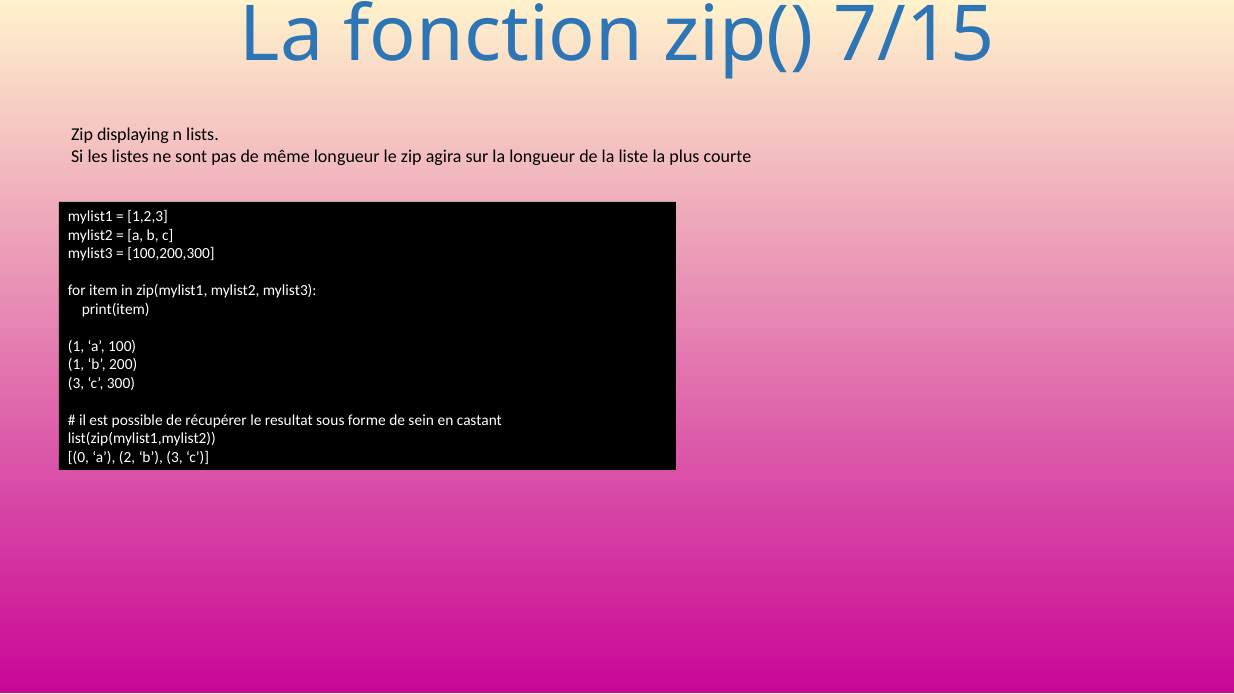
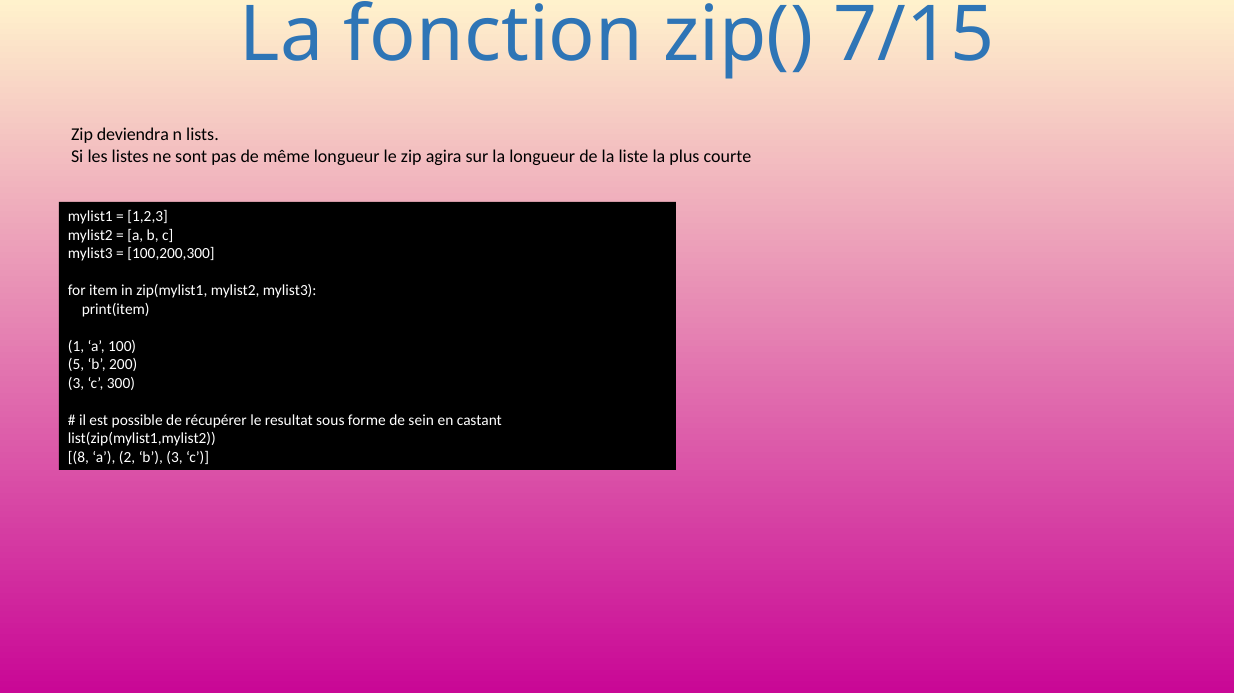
displaying: displaying -> deviendra
1 at (76, 365): 1 -> 5
0: 0 -> 8
